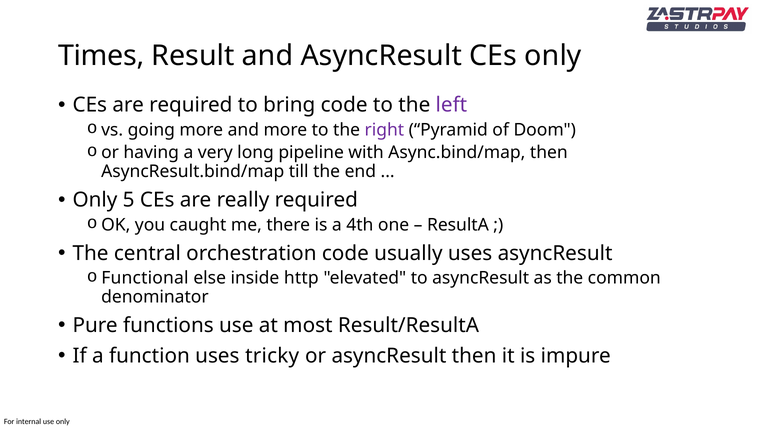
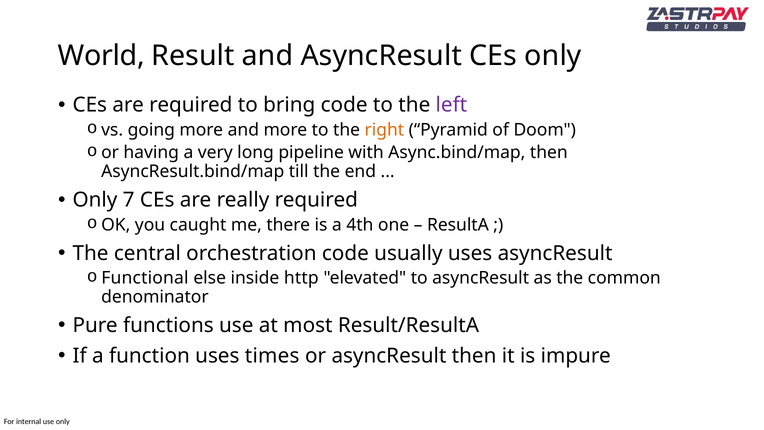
Times: Times -> World
right colour: purple -> orange
5: 5 -> 7
tricky: tricky -> times
